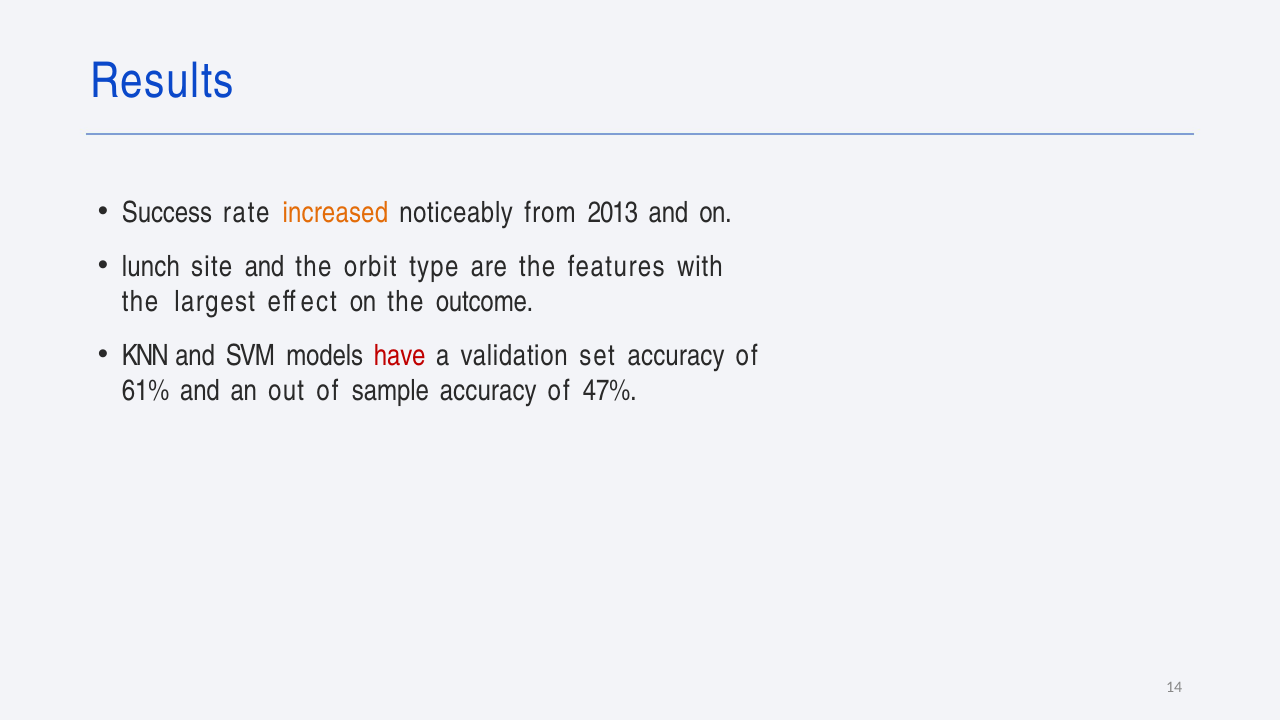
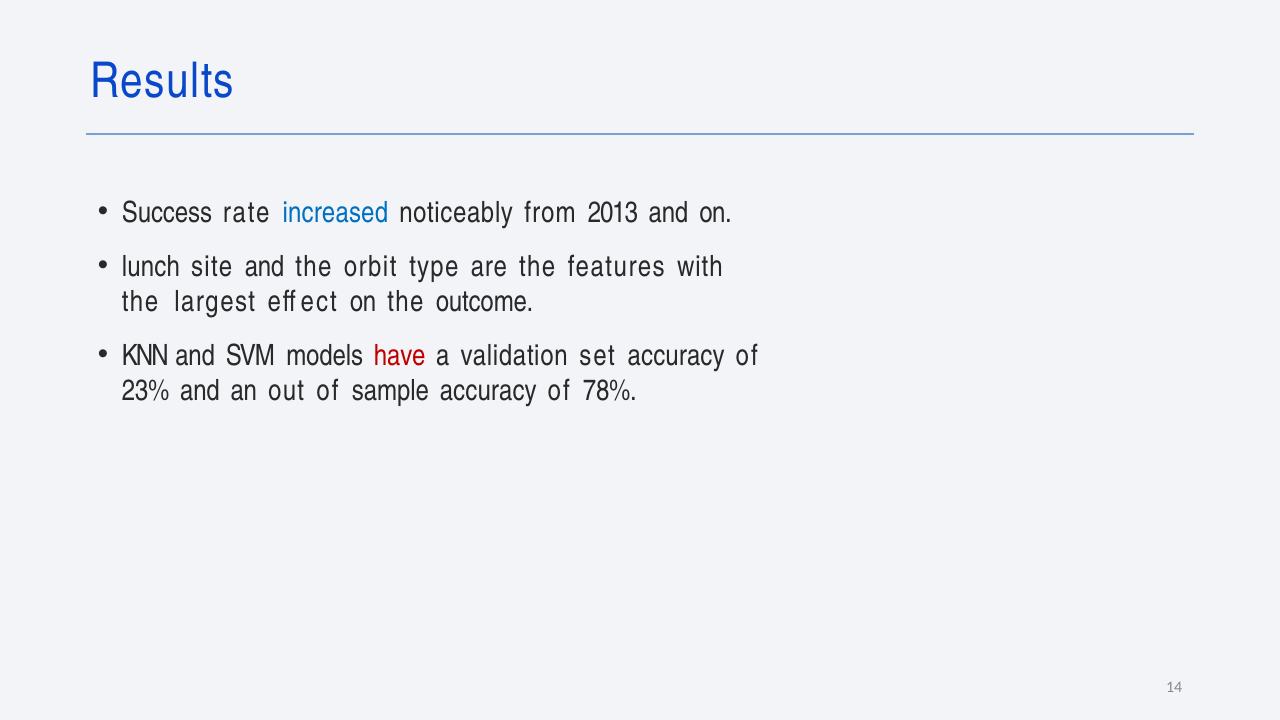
increased colour: orange -> blue
61%: 61% -> 23%
47%: 47% -> 78%
